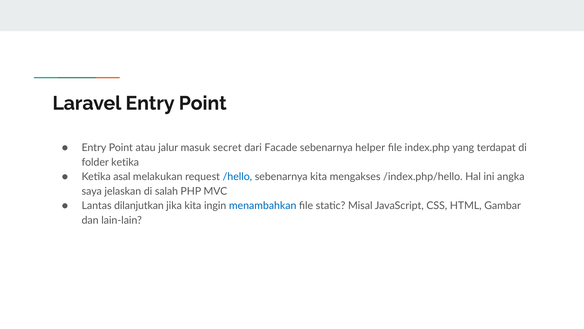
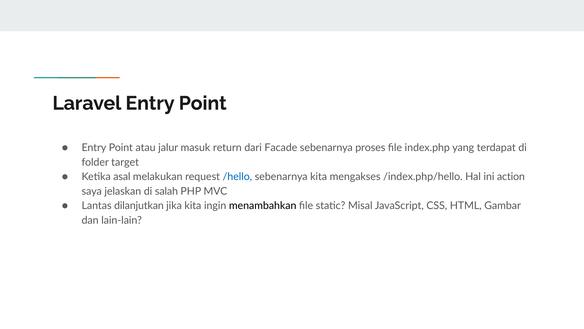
secret: secret -> return
helper: helper -> proses
folder ketika: ketika -> target
angka: angka -> action
menambahkan colour: blue -> black
